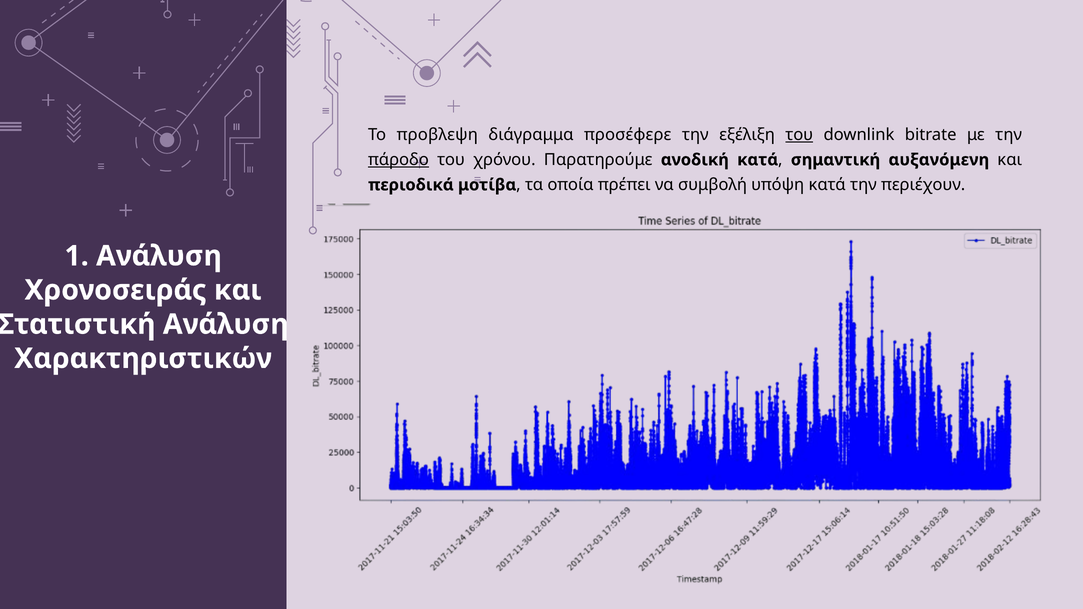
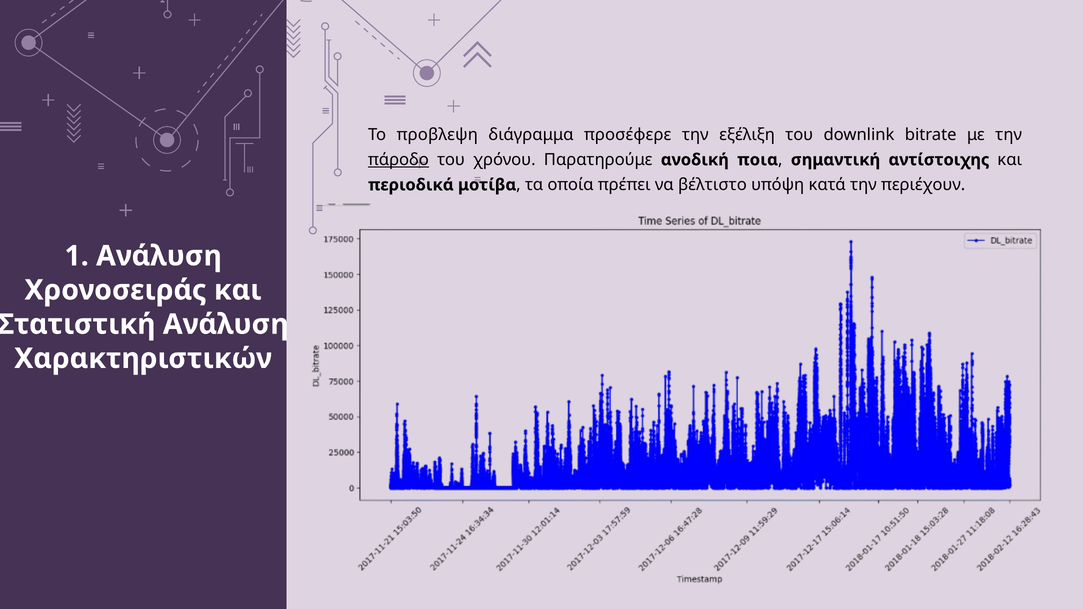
του at (799, 135) underline: present -> none
ανοδική κατά: κατά -> ποια
αυξανόμενη: αυξανόμενη -> αντίστοιχης
συμβολή: συμβολή -> βέλτιστο
